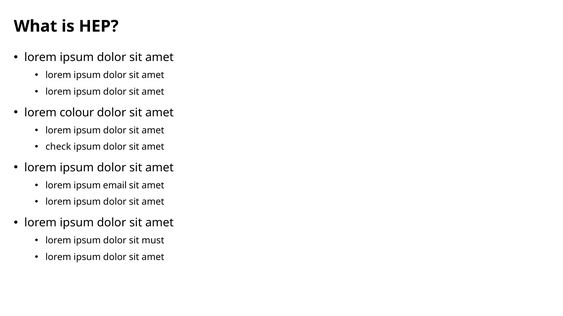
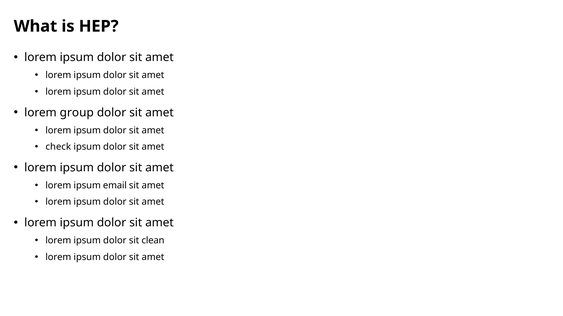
colour: colour -> group
must: must -> clean
